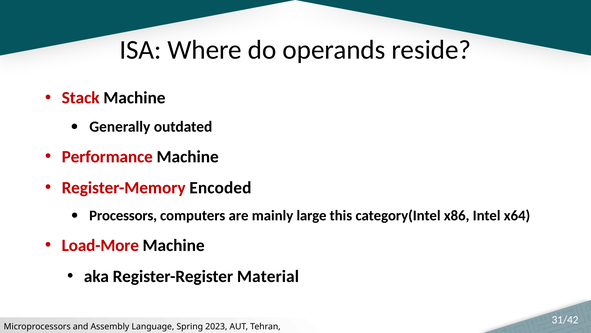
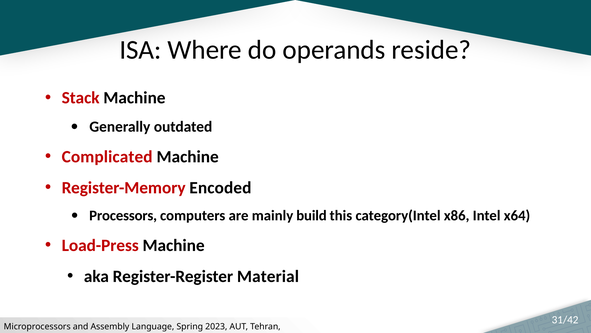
Performance: Performance -> Complicated
large: large -> build
Load-More: Load-More -> Load-Press
